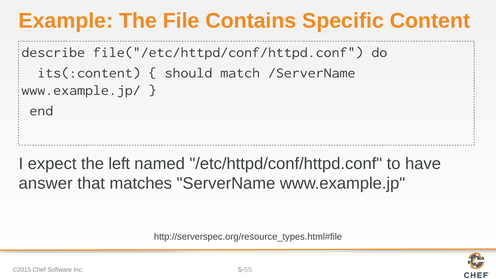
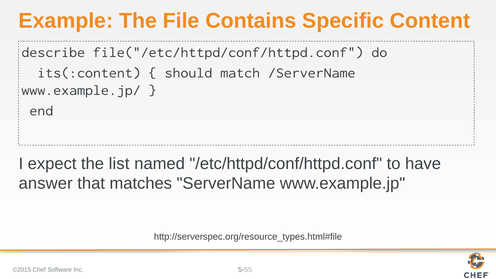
left: left -> list
